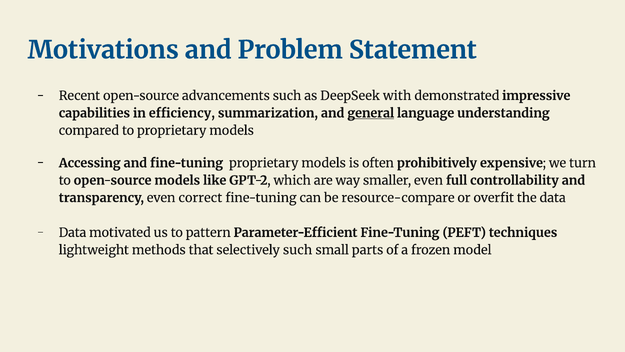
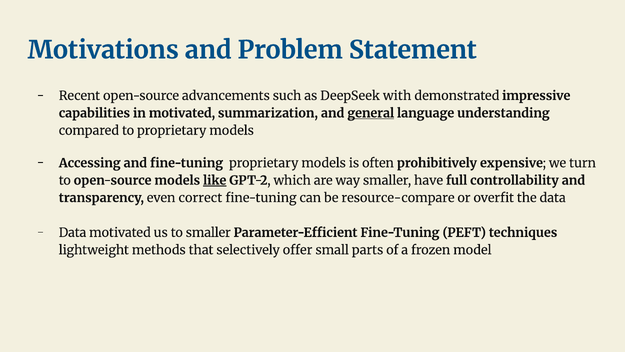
in efficiency: efficiency -> motivated
like underline: none -> present
smaller even: even -> have
to pattern: pattern -> smaller
selectively such: such -> offer
